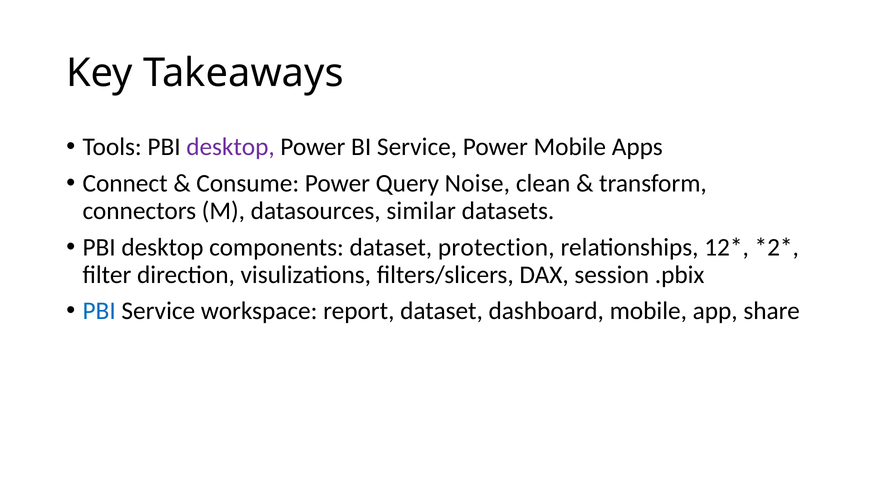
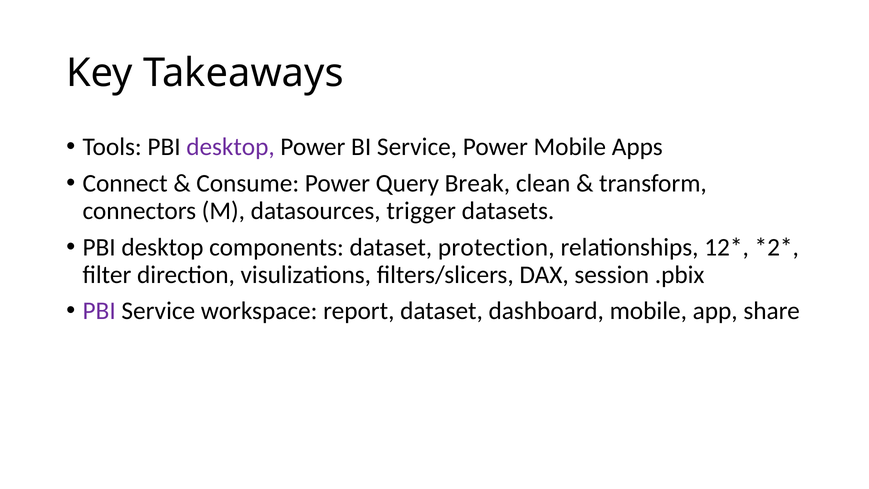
Noise: Noise -> Break
similar: similar -> trigger
PBI at (99, 311) colour: blue -> purple
